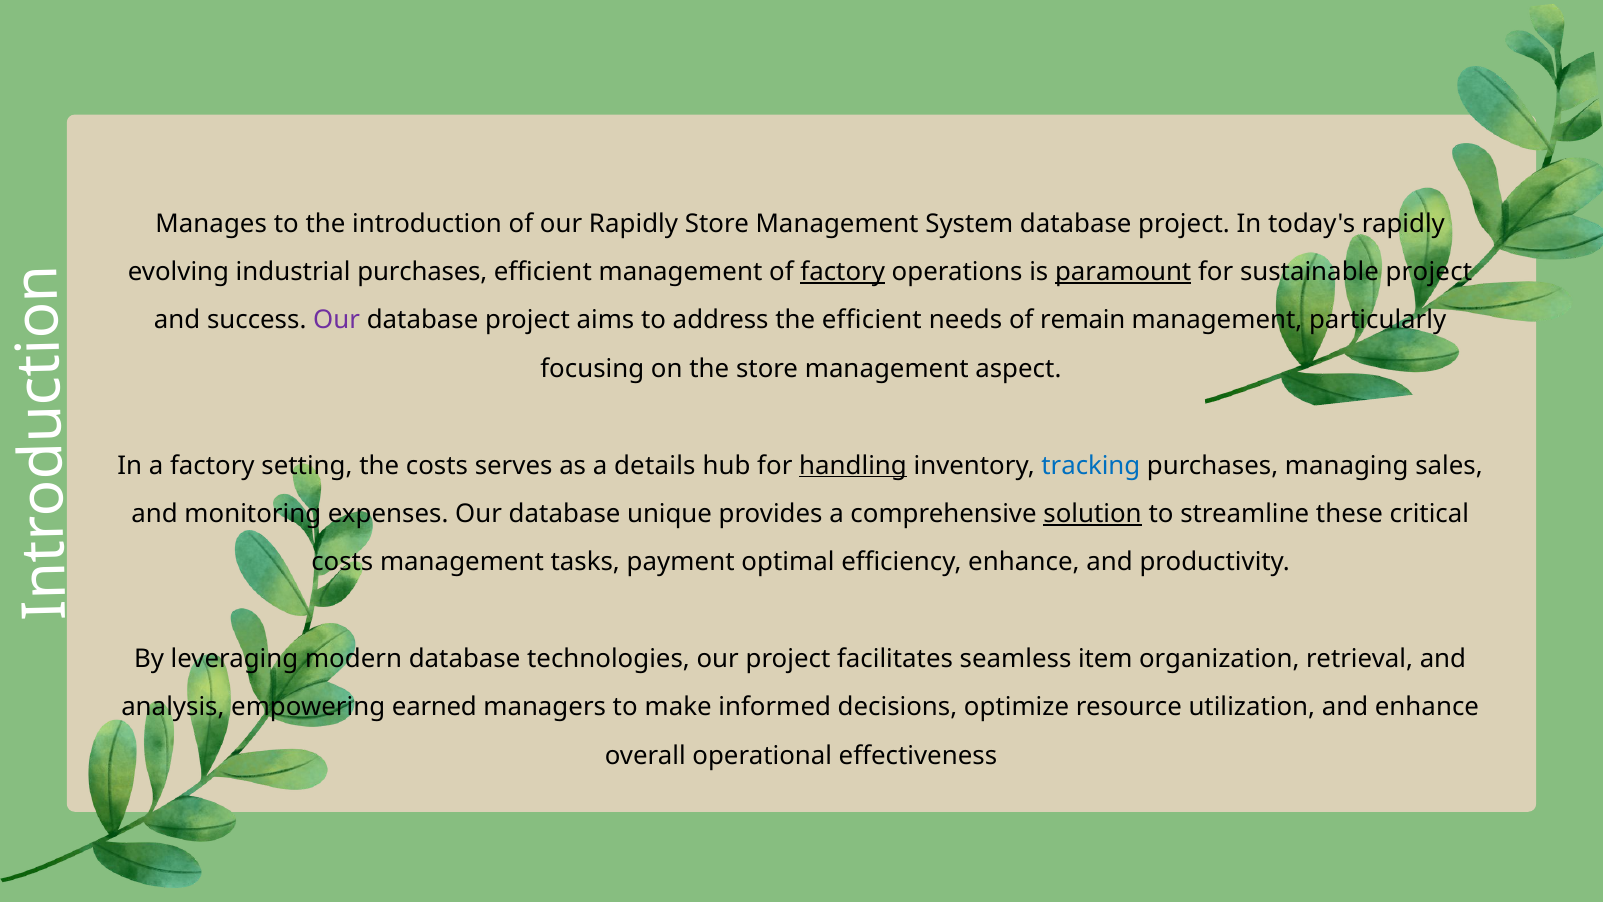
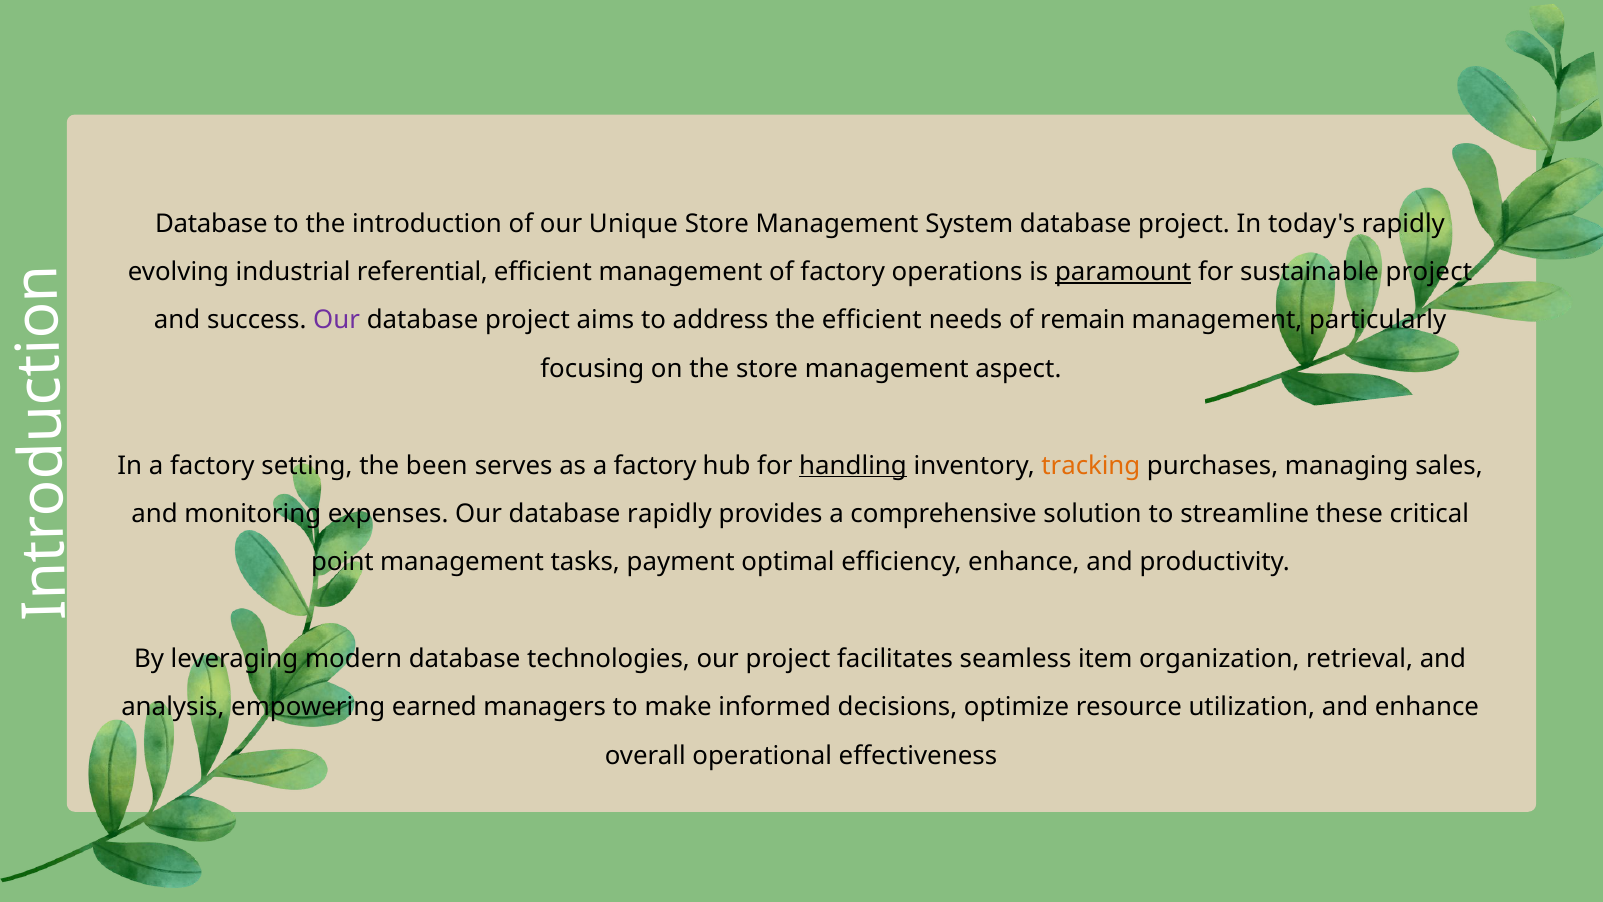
Manages at (211, 224): Manages -> Database
our Rapidly: Rapidly -> Unique
industrial purchases: purchases -> referential
factory at (843, 272) underline: present -> none
the costs: costs -> been
as a details: details -> factory
tracking colour: blue -> orange
database unique: unique -> rapidly
solution underline: present -> none
costs at (342, 562): costs -> point
